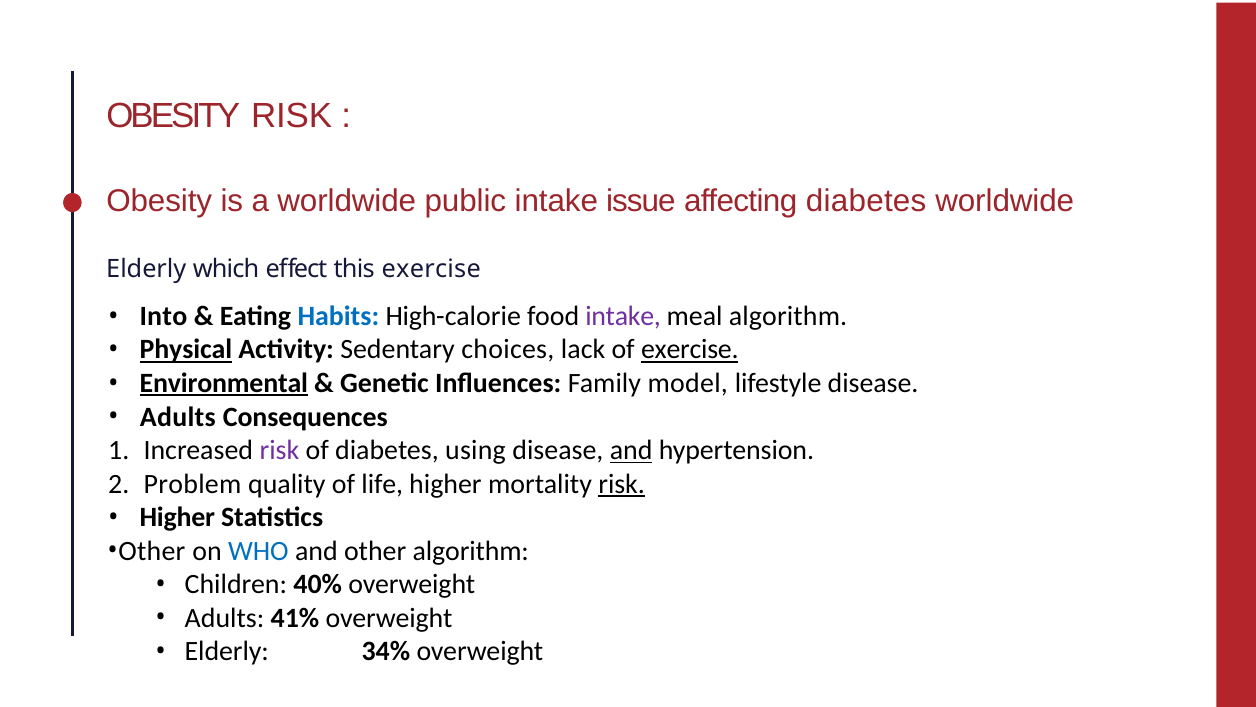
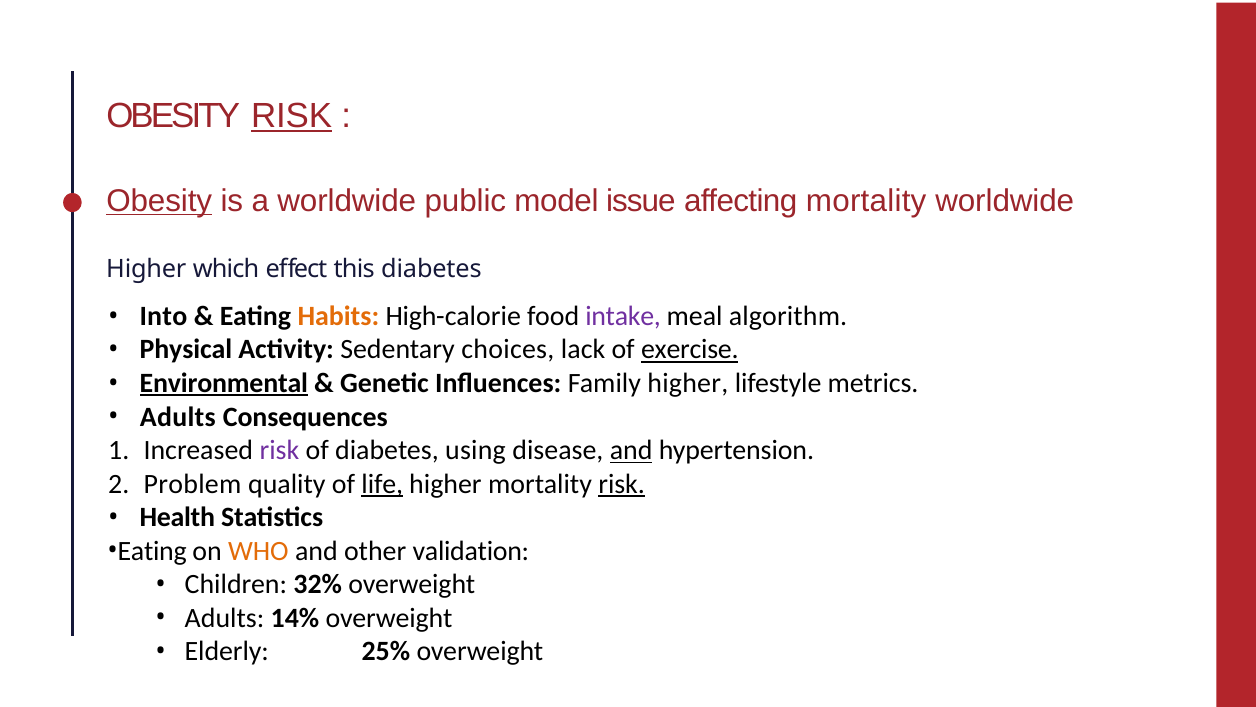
RISK at (292, 116) underline: none -> present
Obesity at (159, 201) underline: none -> present
public intake: intake -> model
affecting diabetes: diabetes -> mortality
Elderly at (146, 269): Elderly -> Higher
this exercise: exercise -> diabetes
Habits colour: blue -> orange
Physical underline: present -> none
Family model: model -> higher
lifestyle disease: disease -> metrics
life underline: none -> present
Higher at (177, 517): Higher -> Health
Other at (152, 551): Other -> Eating
WHO colour: blue -> orange
other algorithm: algorithm -> validation
40%: 40% -> 32%
41%: 41% -> 14%
34%: 34% -> 25%
